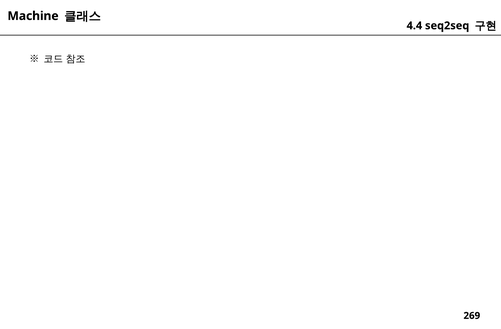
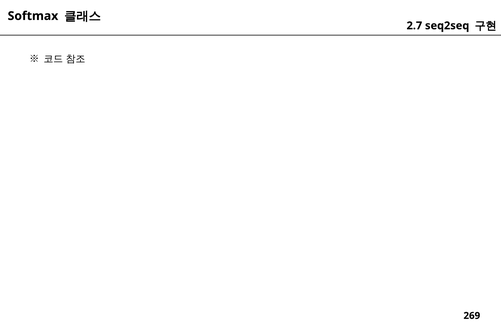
Machine: Machine -> Softmax
4.4: 4.4 -> 2.7
